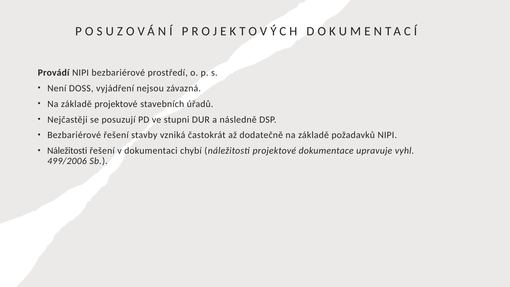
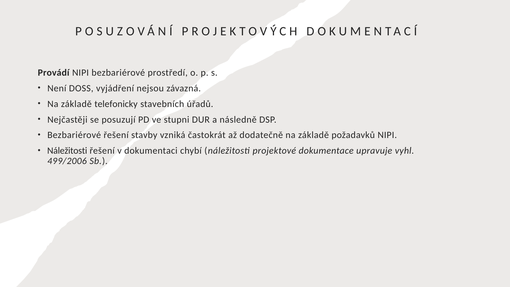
základě projektové: projektové -> telefonicky
